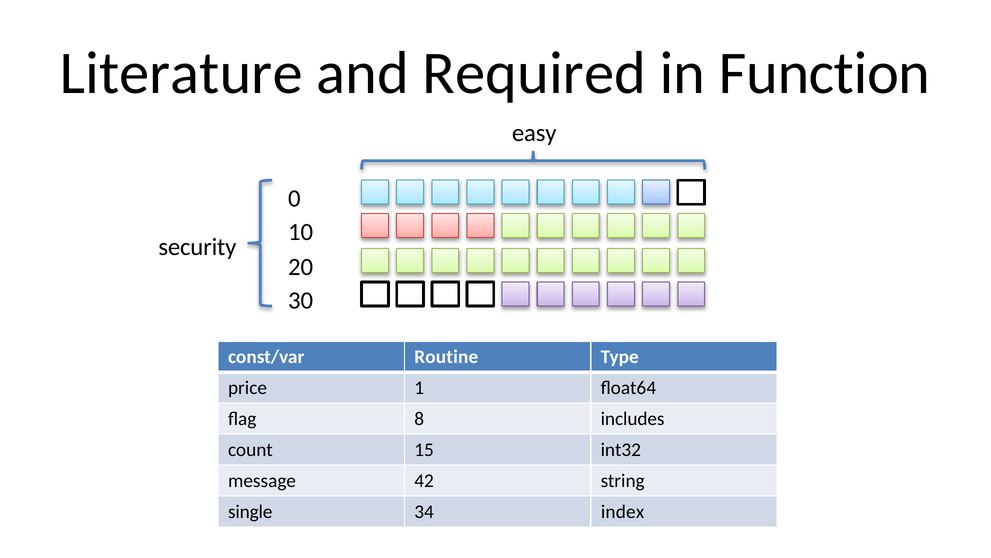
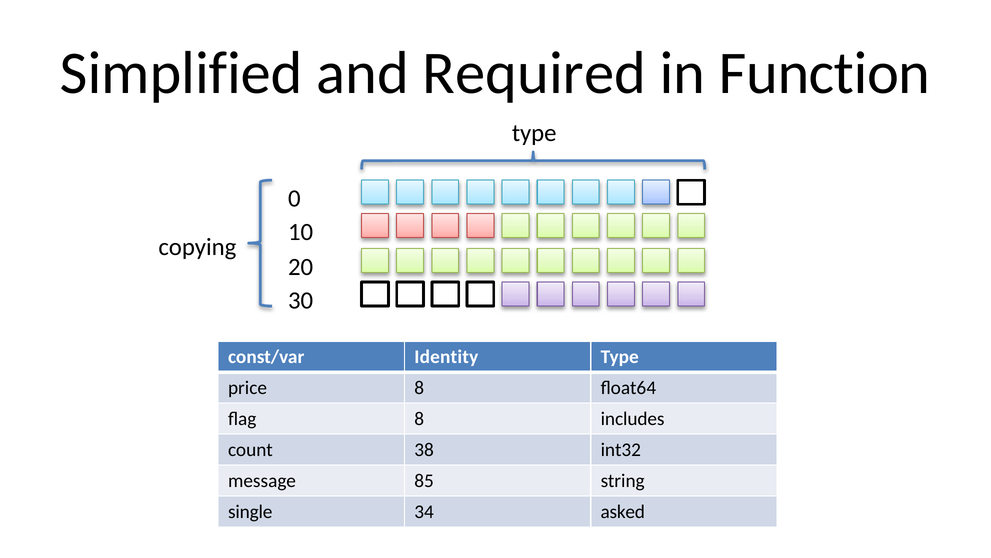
Literature: Literature -> Simplified
easy at (534, 133): easy -> type
security: security -> copying
Routine: Routine -> Identity
price 1: 1 -> 8
15: 15 -> 38
42: 42 -> 85
index: index -> asked
